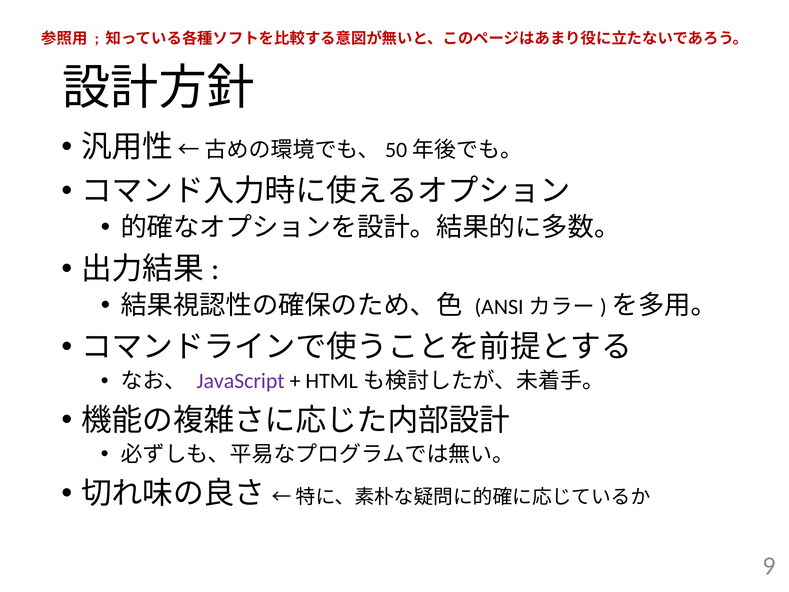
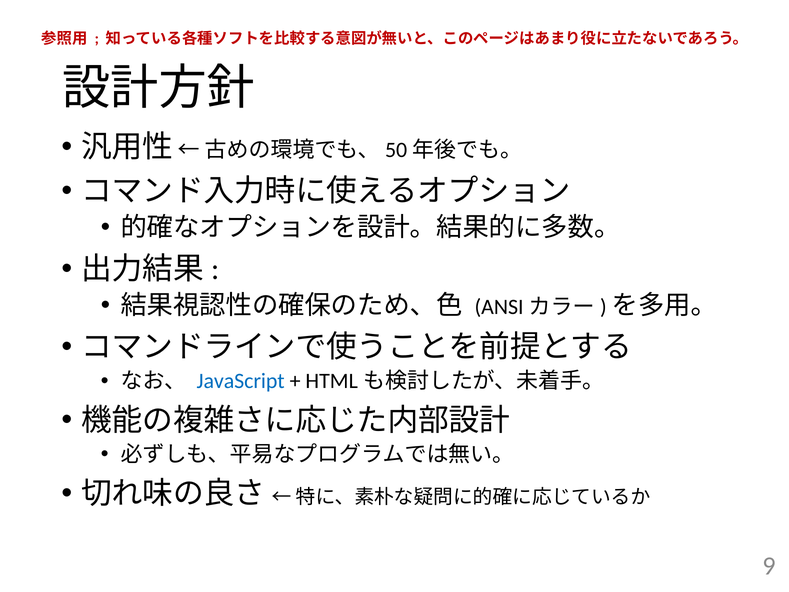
JavaScript colour: purple -> blue
